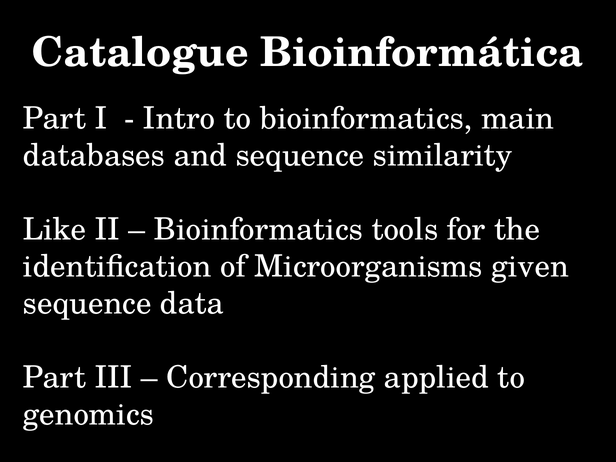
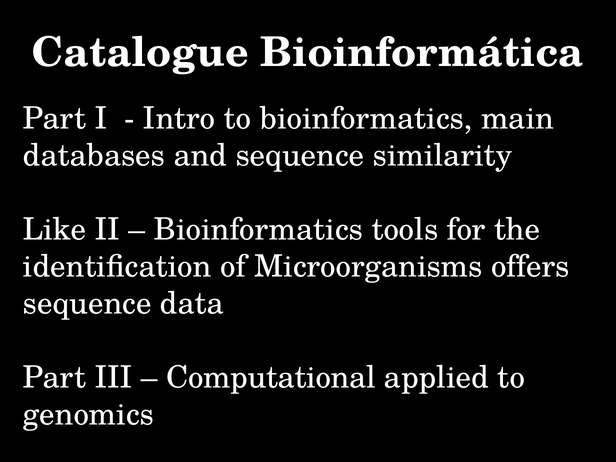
given: given -> offers
Corresponding: Corresponding -> Computational
